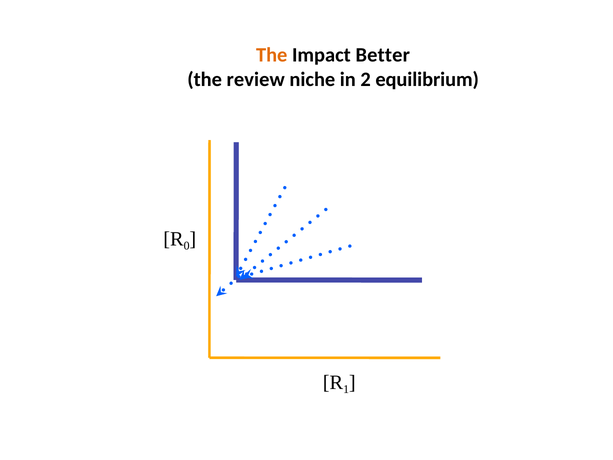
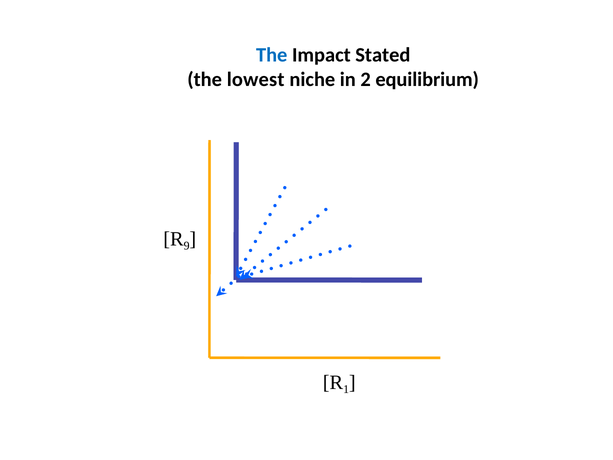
The at (272, 55) colour: orange -> blue
Better: Better -> Stated
review: review -> lowest
0: 0 -> 9
